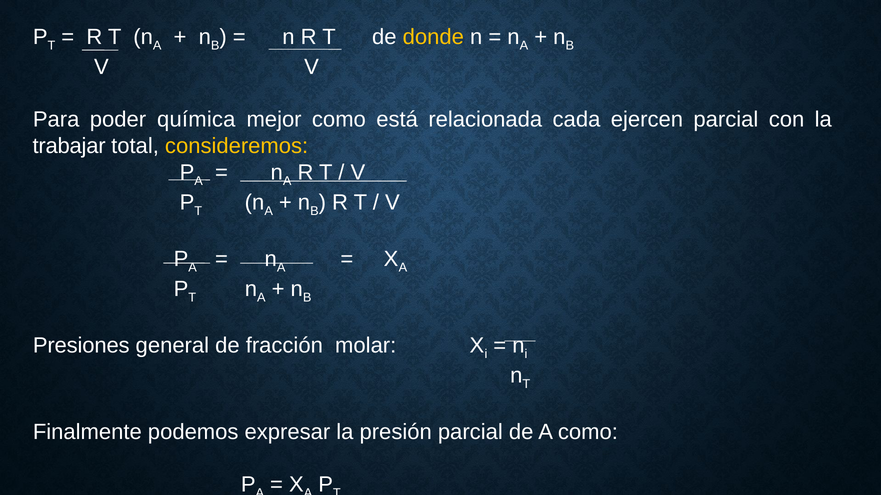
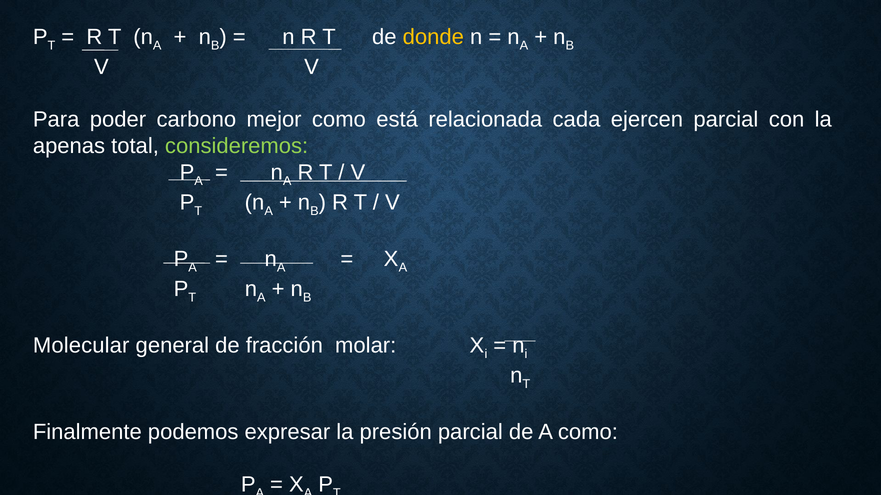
química: química -> carbono
trabajar: trabajar -> apenas
consideremos colour: yellow -> light green
Presiones: Presiones -> Molecular
